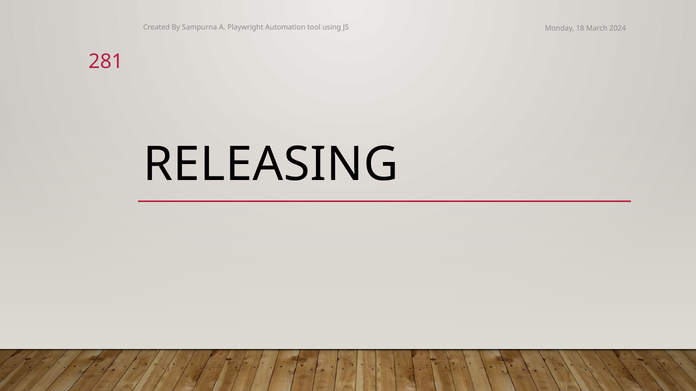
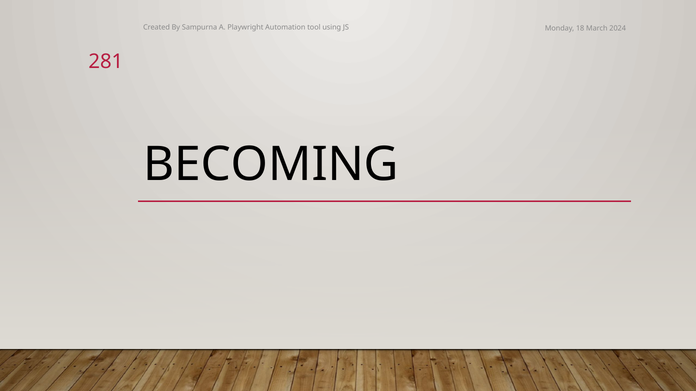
RELEASING: RELEASING -> BECOMING
